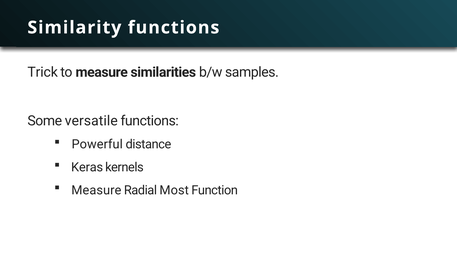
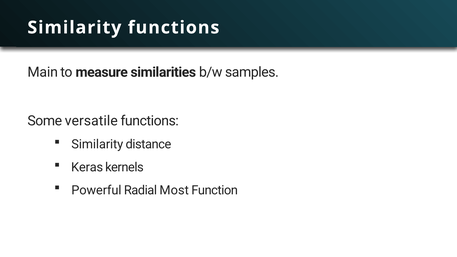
Trick: Trick -> Main
Powerful at (97, 144): Powerful -> Similarity
Measure at (96, 190): Measure -> Powerful
